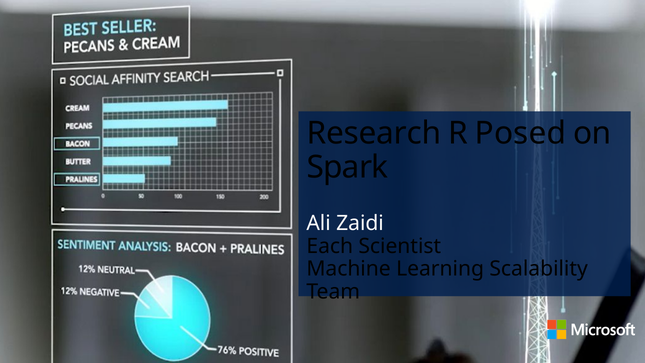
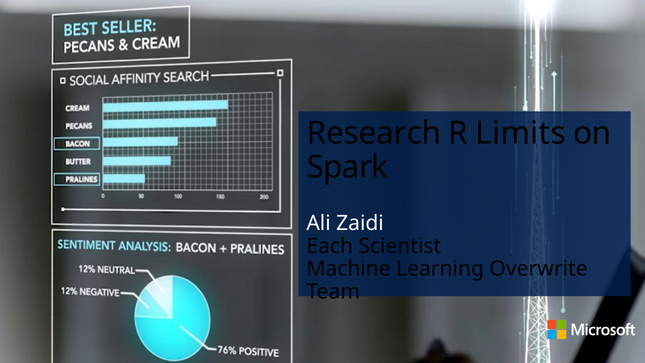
Posed: Posed -> Limits
Scalability: Scalability -> Overwrite
